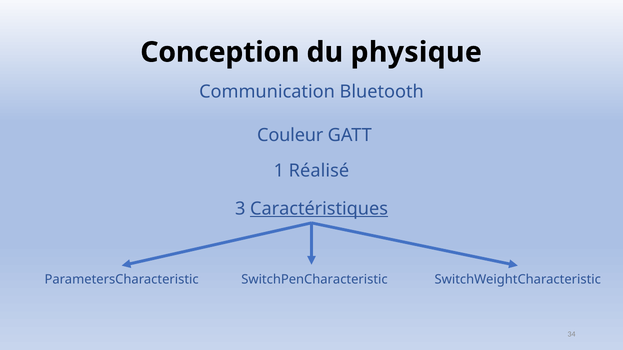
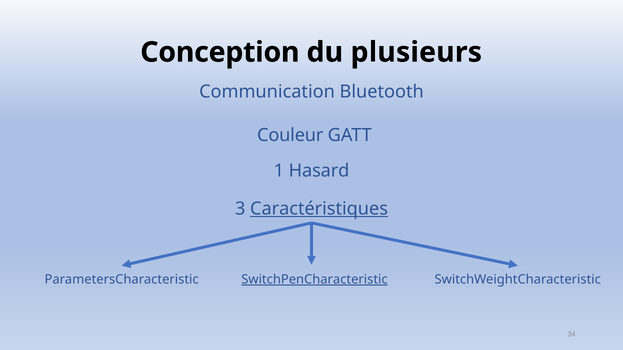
physique: physique -> plusieurs
Réalisé: Réalisé -> Hasard
SwitchPenCharacteristic underline: none -> present
